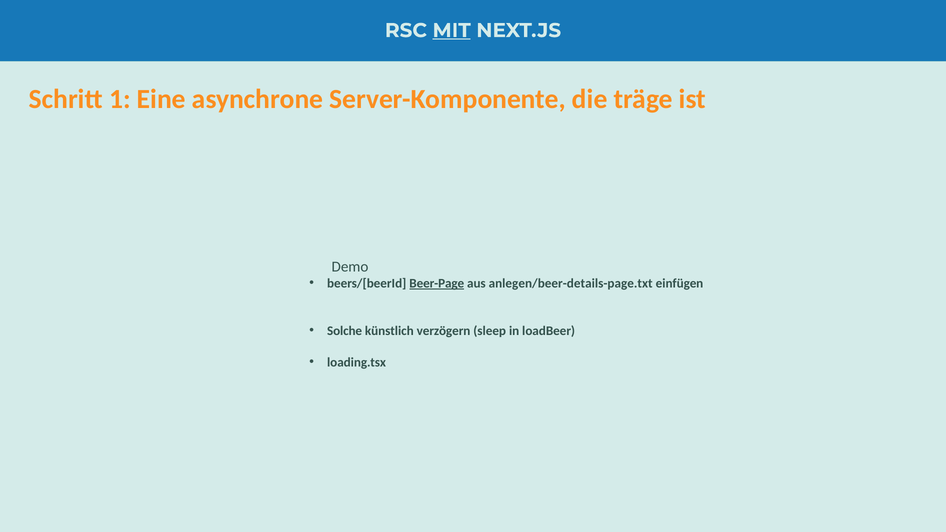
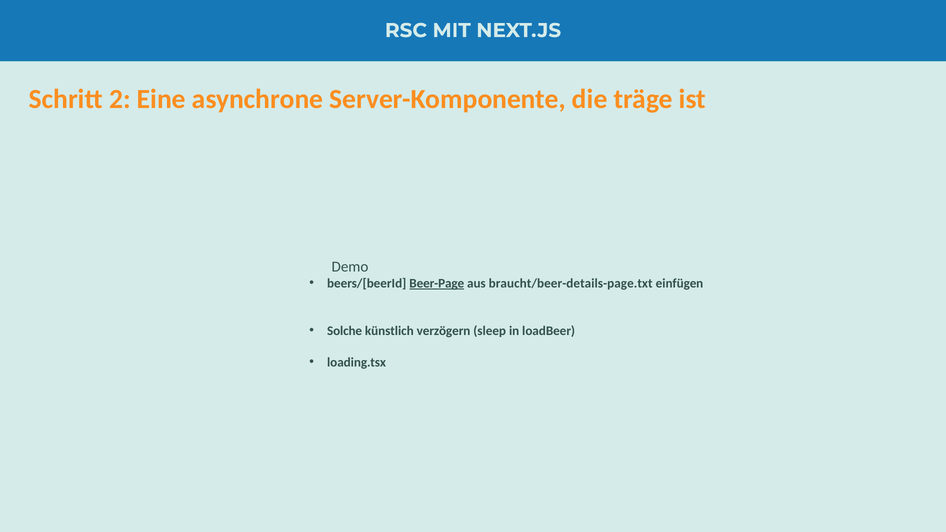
MIT underline: present -> none
1: 1 -> 2
anlegen/beer-details-page.txt: anlegen/beer-details-page.txt -> braucht/beer-details-page.txt
